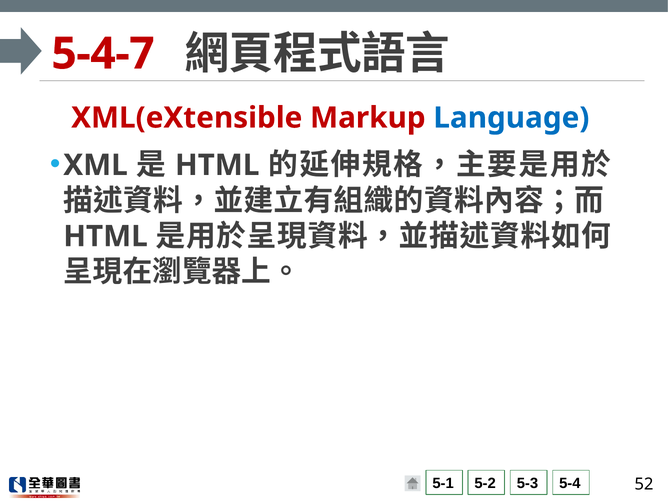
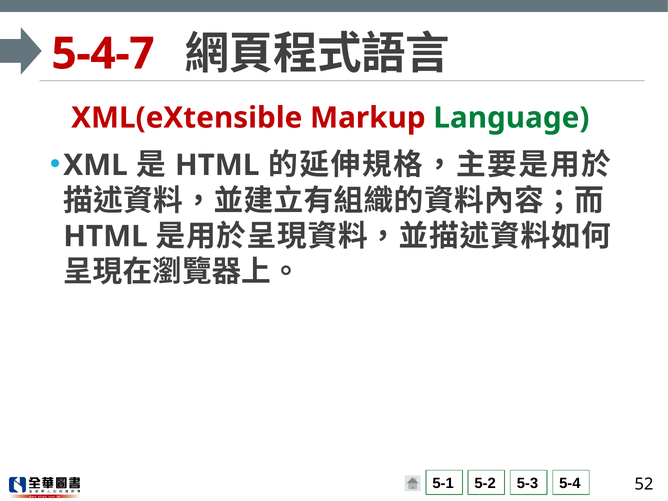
Language colour: blue -> green
